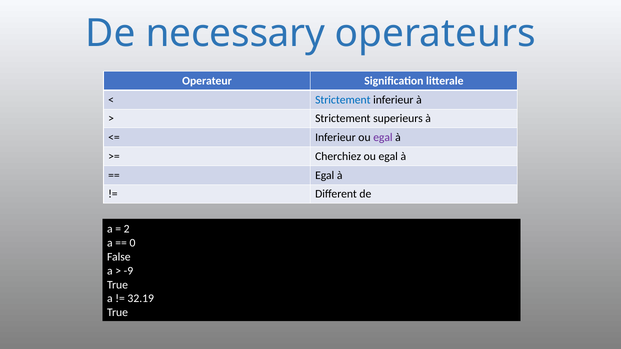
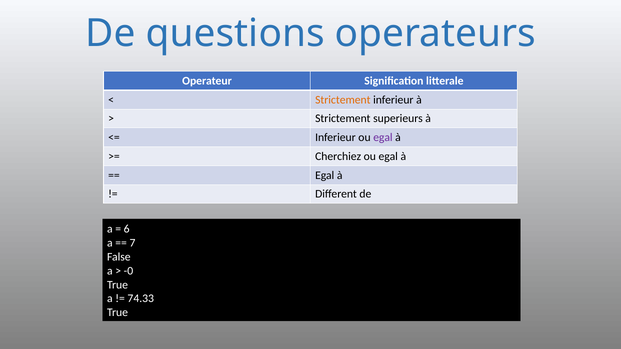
necessary: necessary -> questions
Strictement at (343, 100) colour: blue -> orange
2: 2 -> 6
0: 0 -> 7
-9: -9 -> -0
32.19: 32.19 -> 74.33
